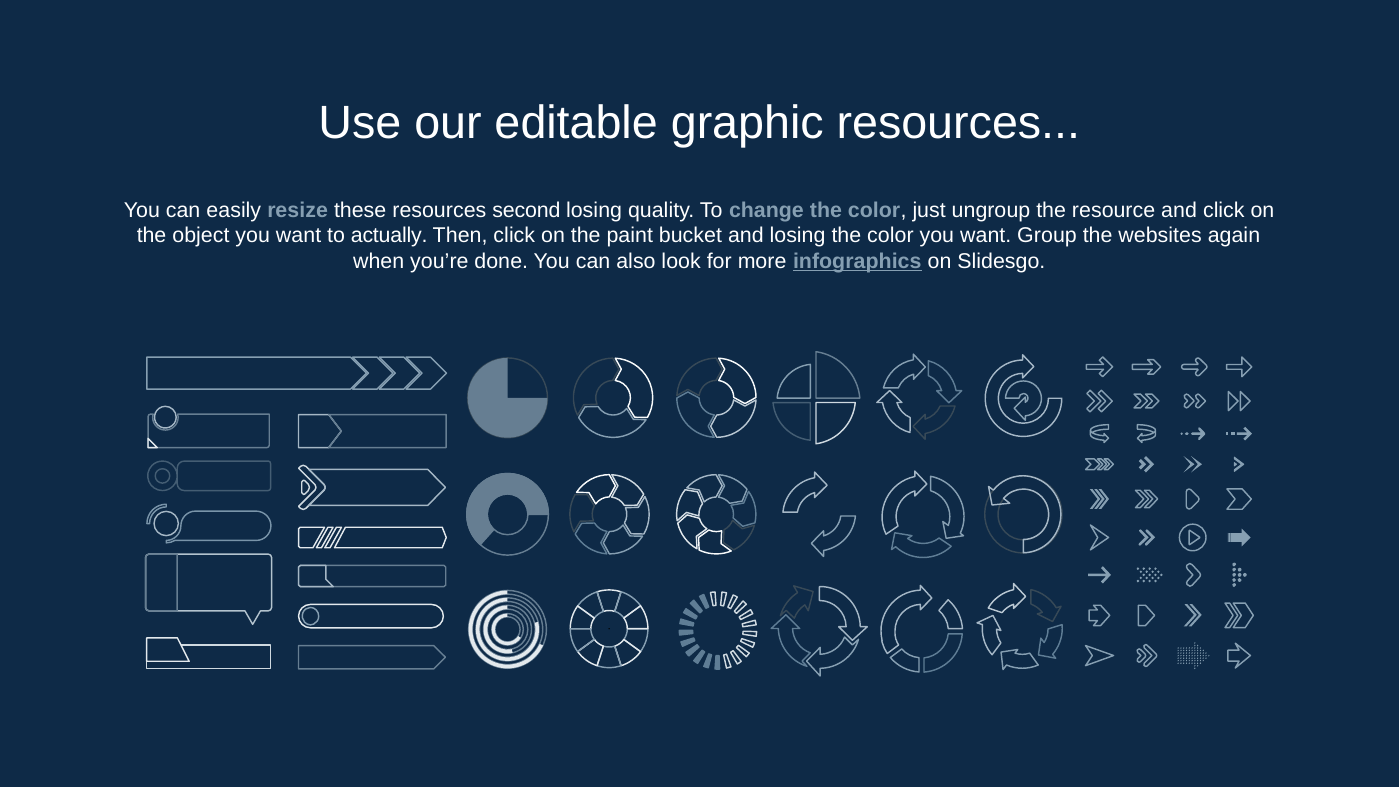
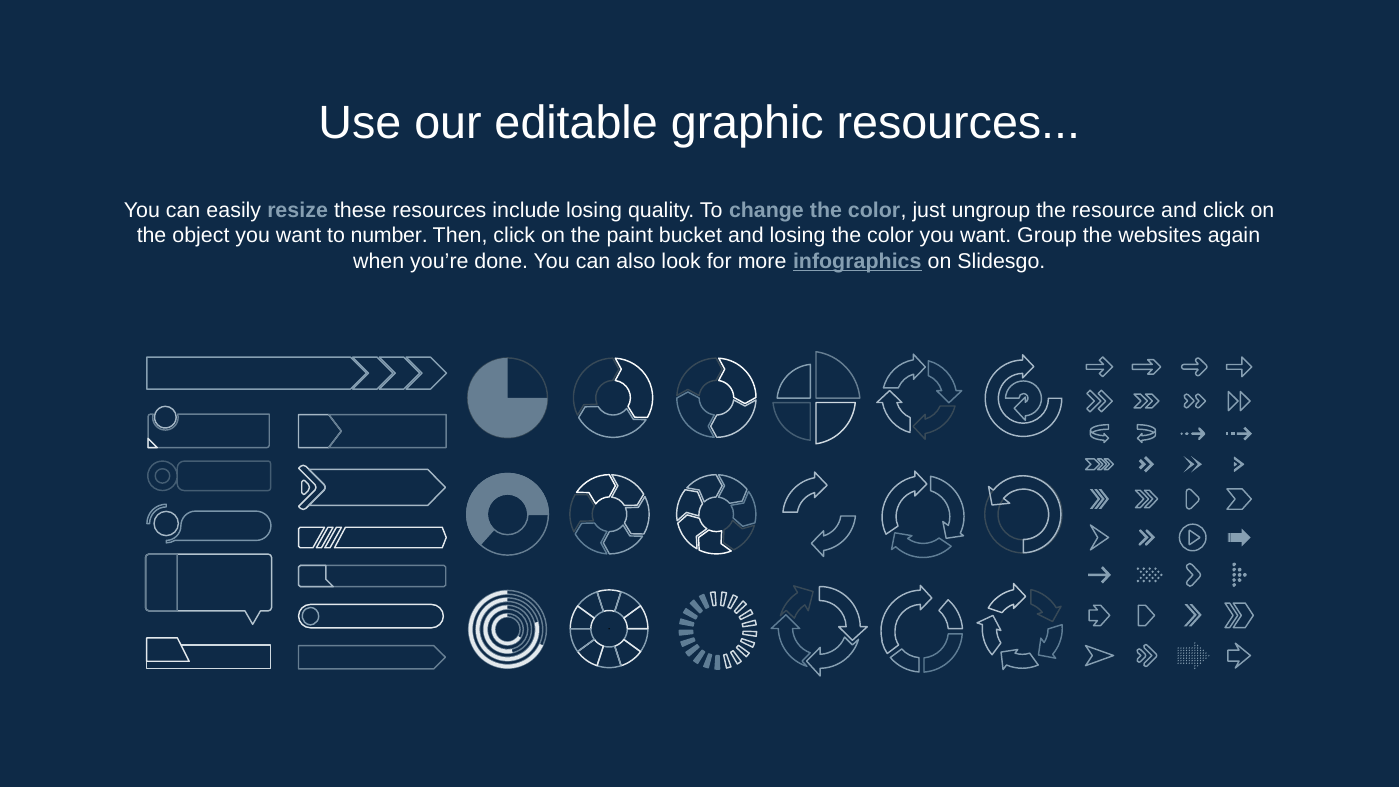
second: second -> include
actually: actually -> number
